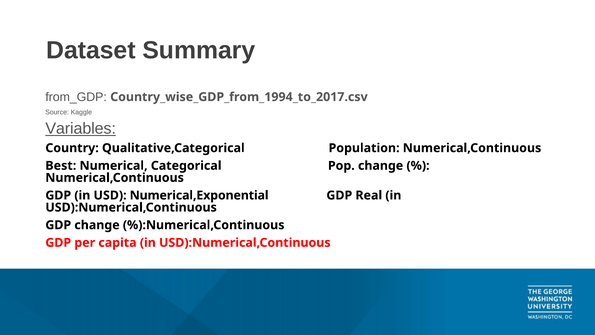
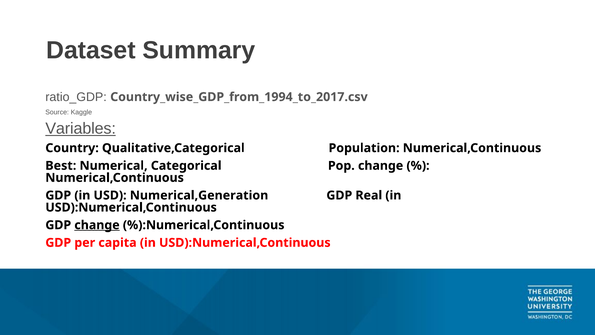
from_GDP: from_GDP -> ratio_GDP
Numerical,Exponential: Numerical,Exponential -> Numerical,Generation
change at (97, 225) underline: none -> present
